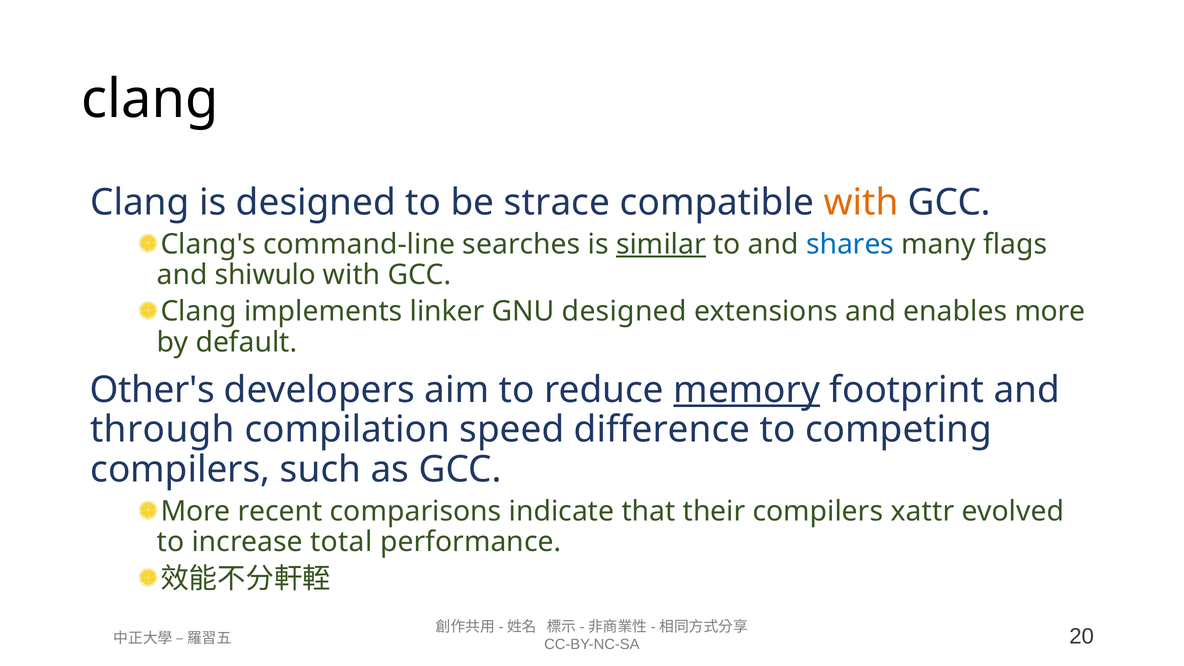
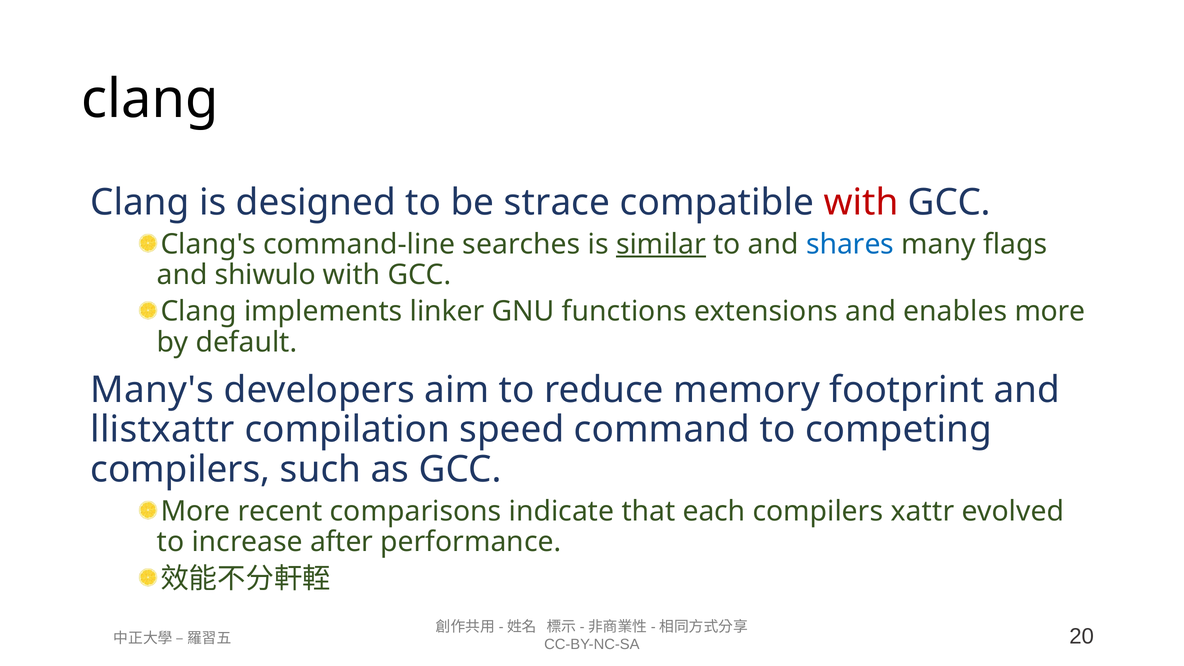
with at (861, 203) colour: orange -> red
GNU designed: designed -> functions
Other's: Other's -> Many's
memory underline: present -> none
through: through -> llistxattr
difference: difference -> command
their: their -> each
total: total -> after
